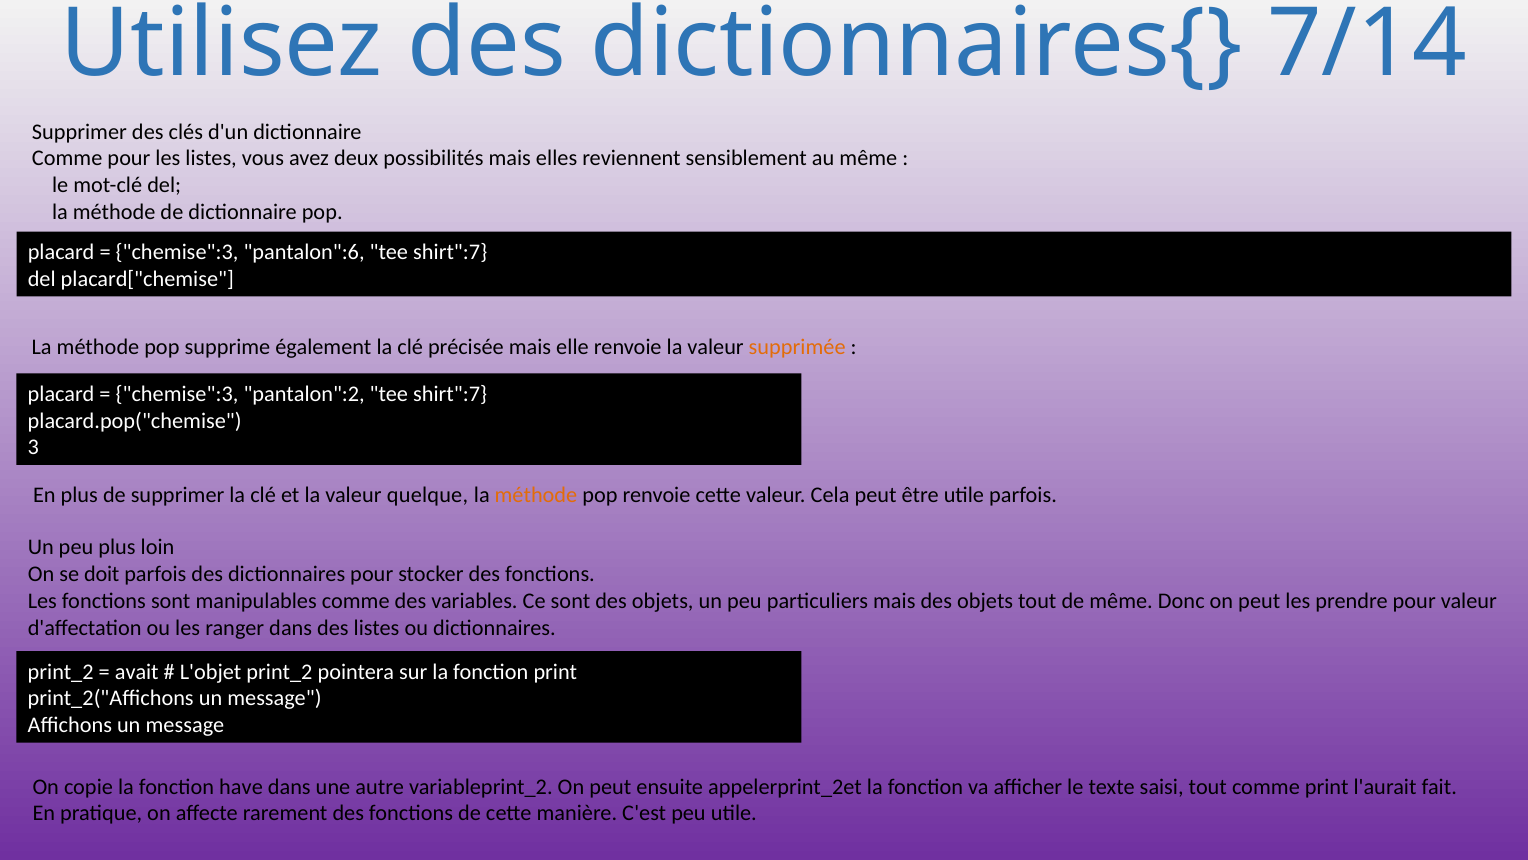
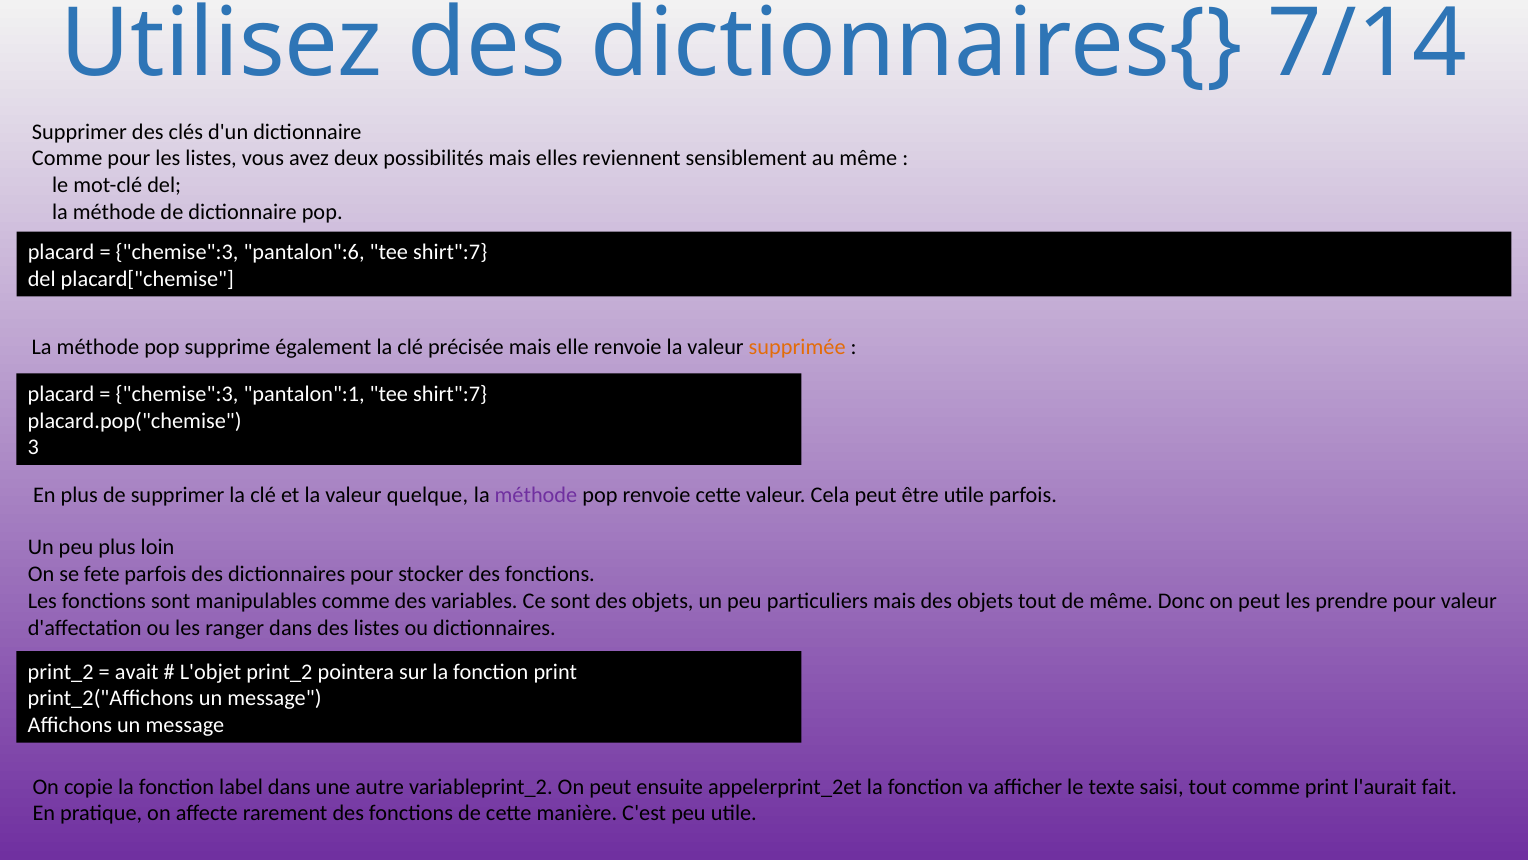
pantalon":2: pantalon":2 -> pantalon":1
méthode at (536, 495) colour: orange -> purple
doit: doit -> fete
have: have -> label
